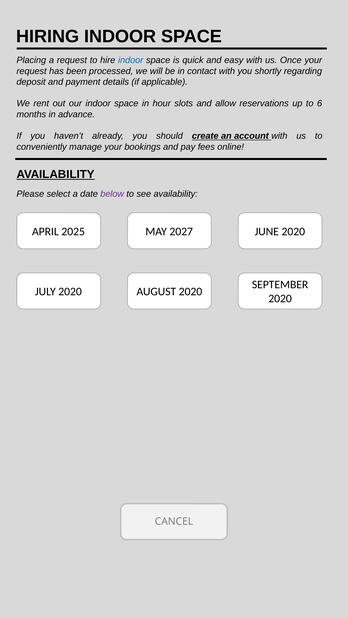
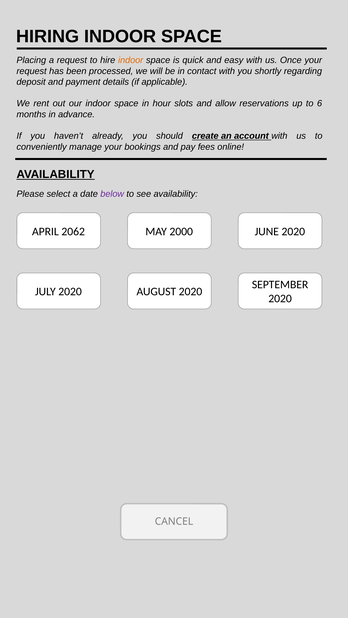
indoor at (131, 60) colour: blue -> orange
2025: 2025 -> 2062
2027: 2027 -> 2000
